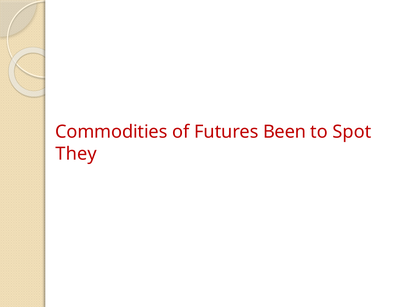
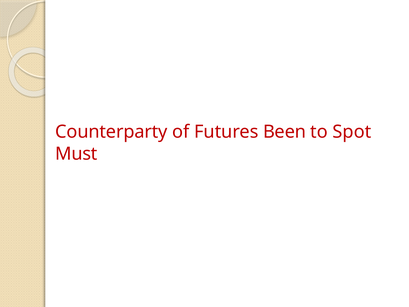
Commodities: Commodities -> Counterparty
They: They -> Must
